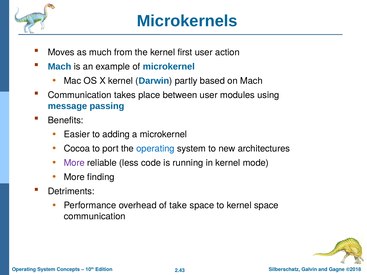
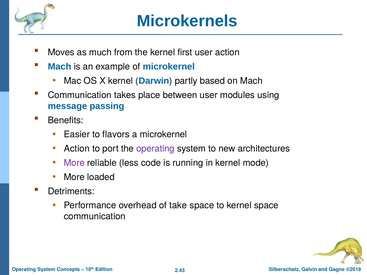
adding: adding -> flavors
Cocoa at (77, 149): Cocoa -> Action
operating at (155, 149) colour: blue -> purple
finding: finding -> loaded
